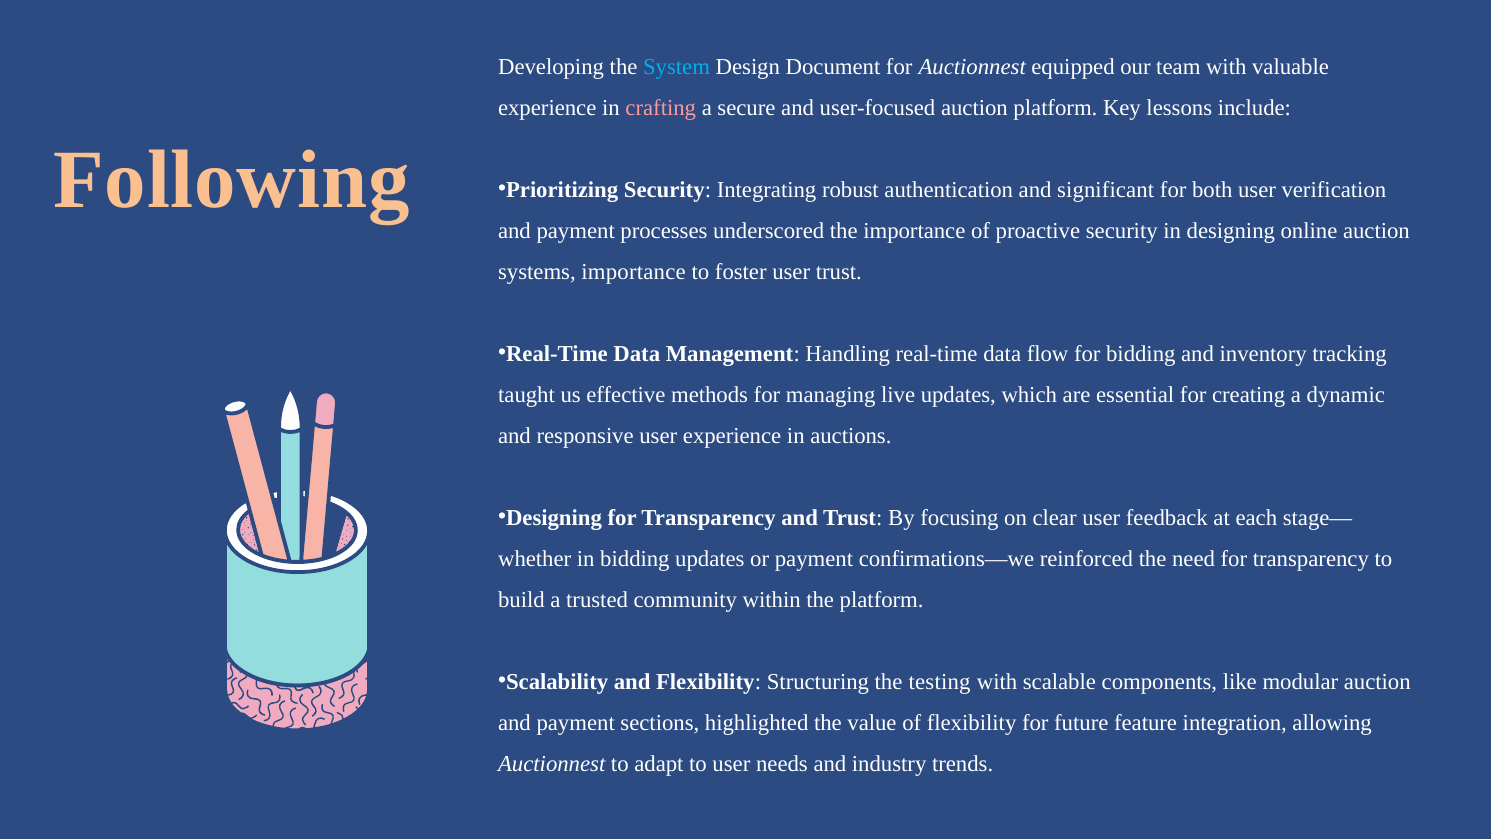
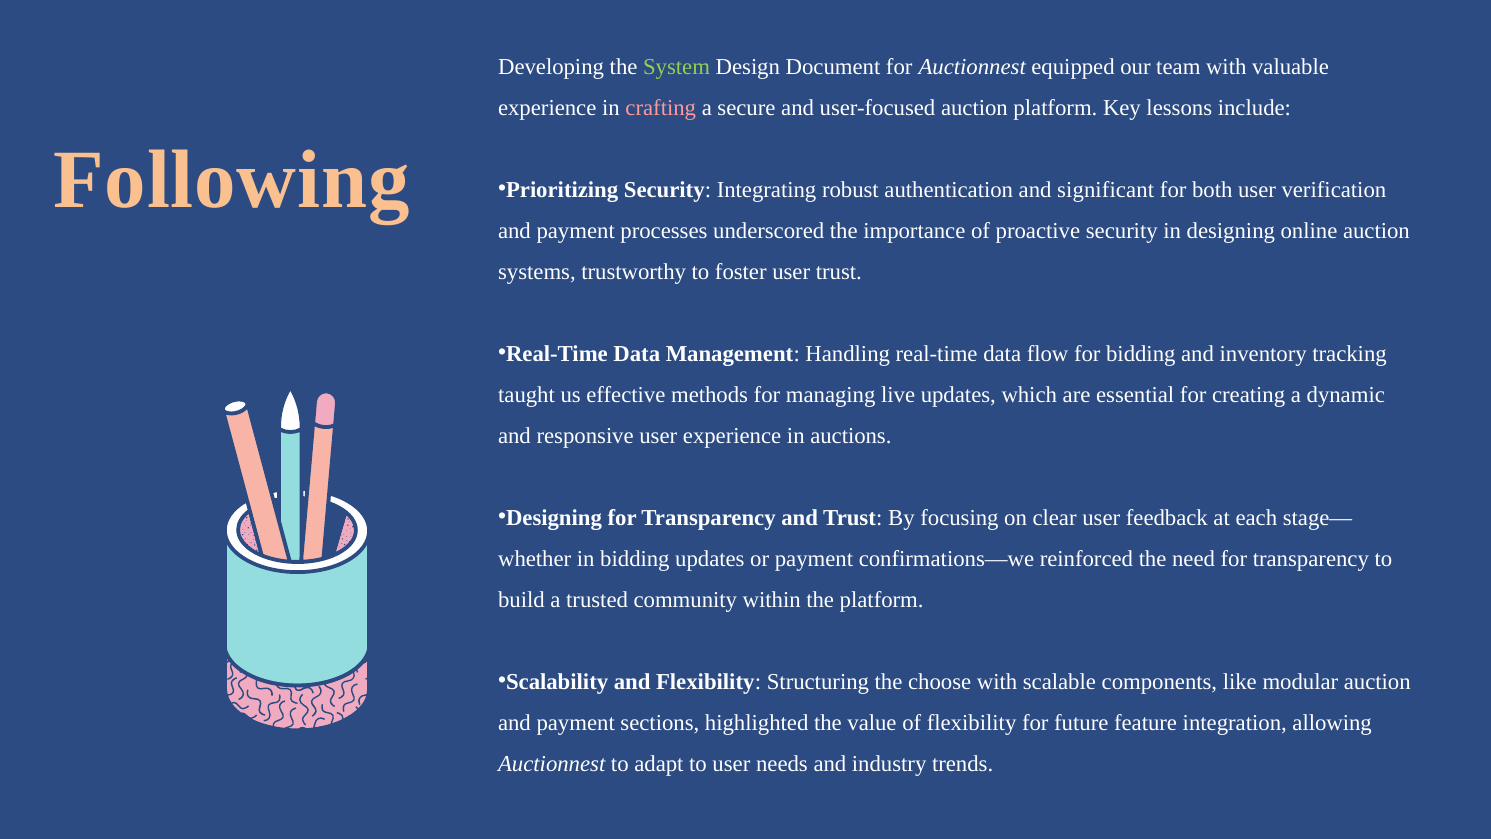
System colour: light blue -> light green
systems importance: importance -> trustworthy
testing: testing -> choose
